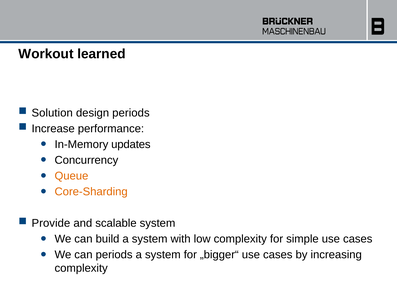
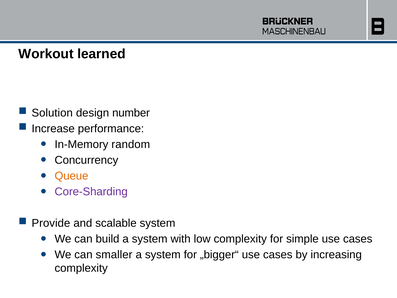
design periods: periods -> number
updates: updates -> random
Core-Sharding colour: orange -> purple
can periods: periods -> smaller
